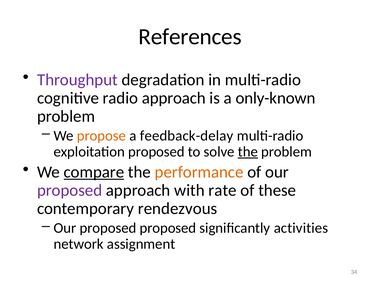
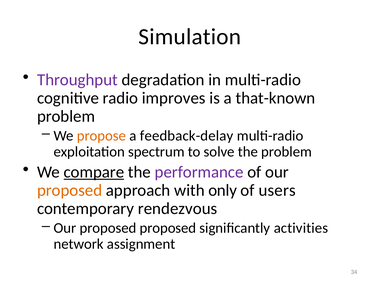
References: References -> Simulation
radio approach: approach -> improves
only-known: only-known -> that-known
exploitation proposed: proposed -> spectrum
the at (248, 152) underline: present -> none
performance colour: orange -> purple
proposed at (70, 190) colour: purple -> orange
rate: rate -> only
these: these -> users
